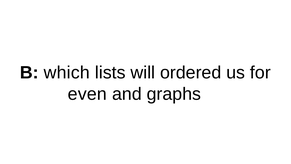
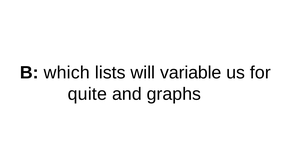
ordered: ordered -> variable
even: even -> quite
